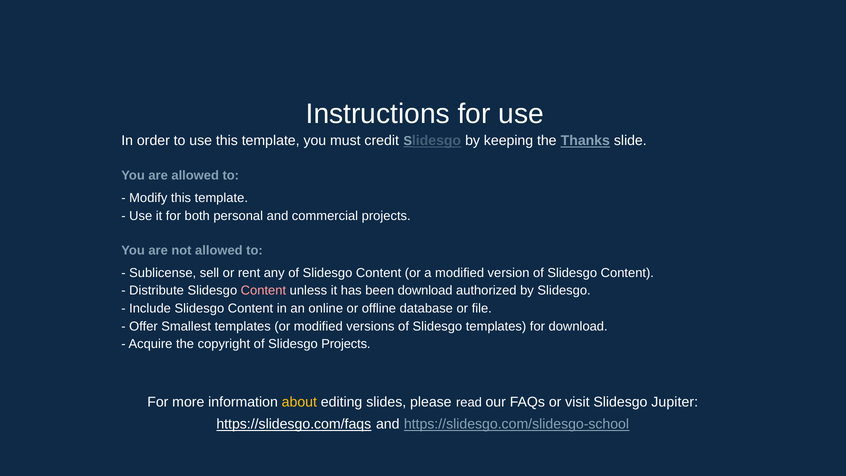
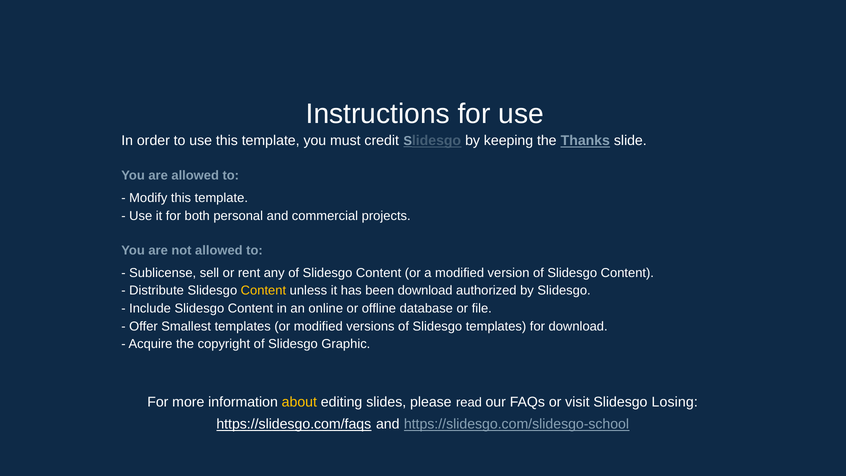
Content at (263, 291) colour: pink -> yellow
Slidesgo Projects: Projects -> Graphic
Jupiter: Jupiter -> Losing
